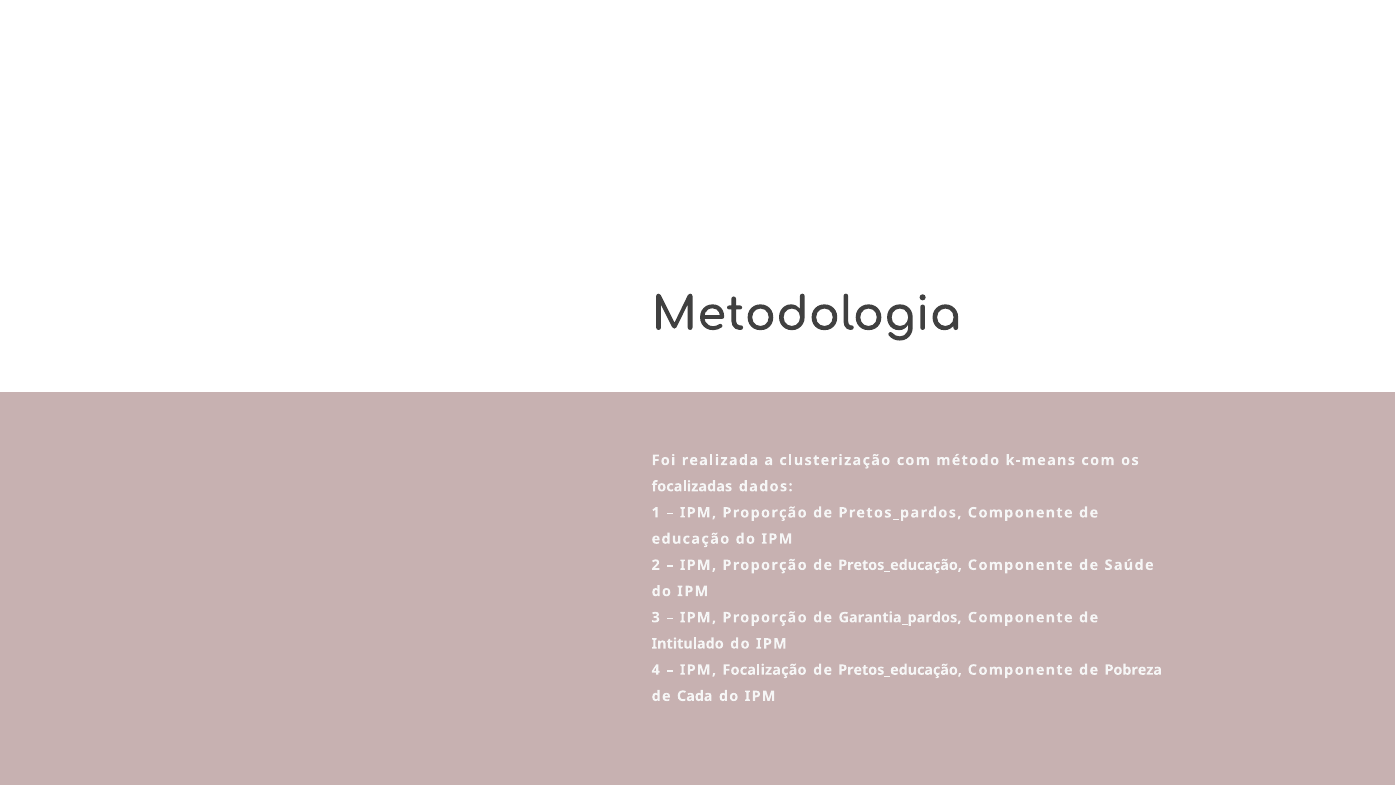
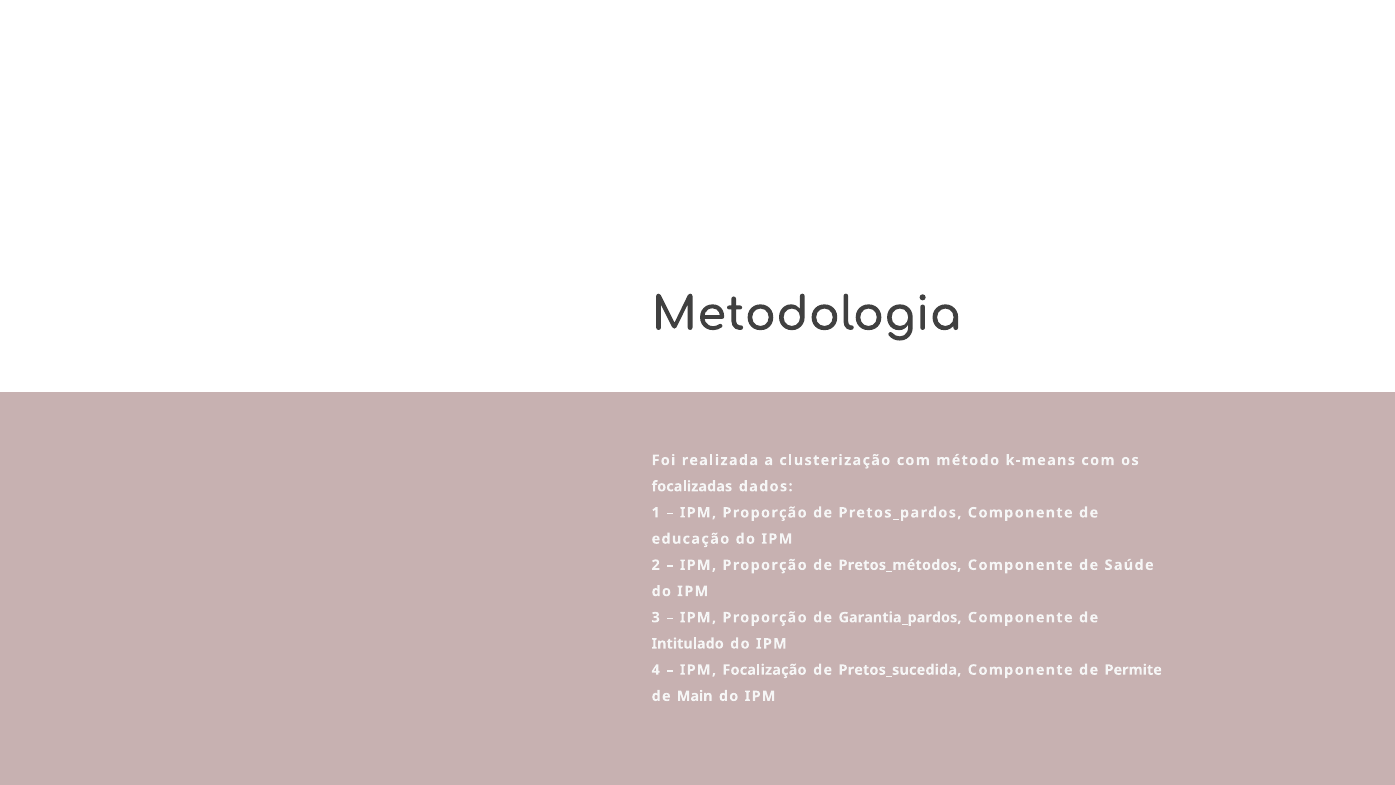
Proporção de Pretos_educação: Pretos_educação -> Pretos_métodos
Pretos_educação at (900, 670): Pretos_educação -> Pretos_sucedida
Pobreza: Pobreza -> Permite
Cada: Cada -> Main
